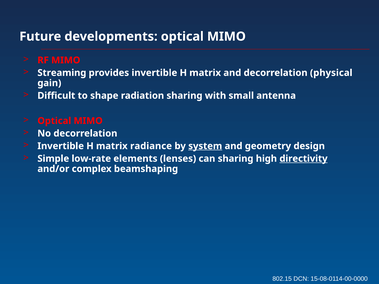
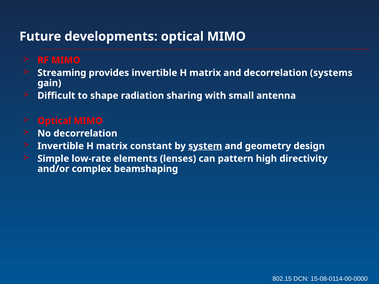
physical: physical -> systems
radiance: radiance -> constant
can sharing: sharing -> pattern
directivity underline: present -> none
